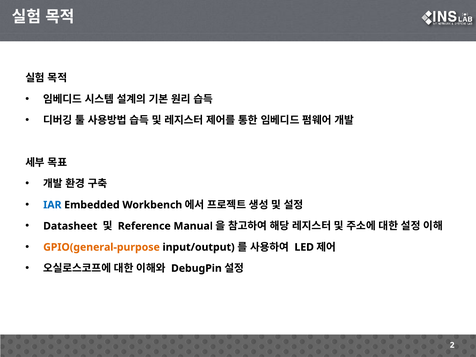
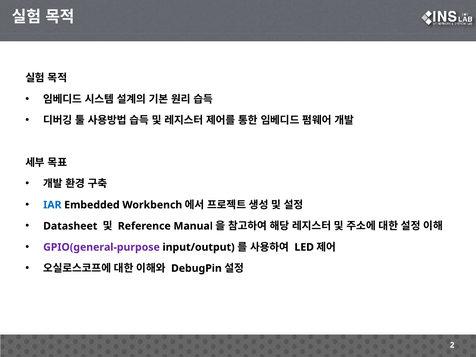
GPIO(general-purpose colour: orange -> purple
